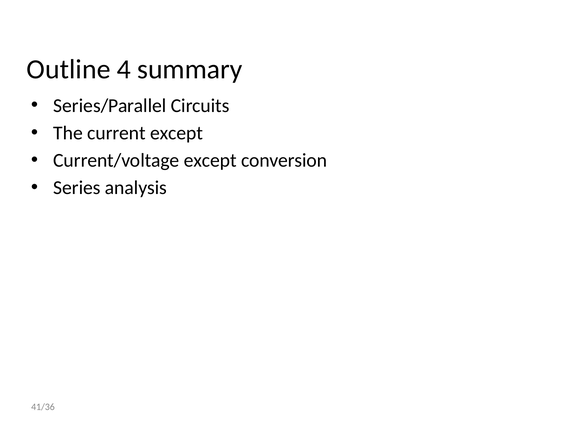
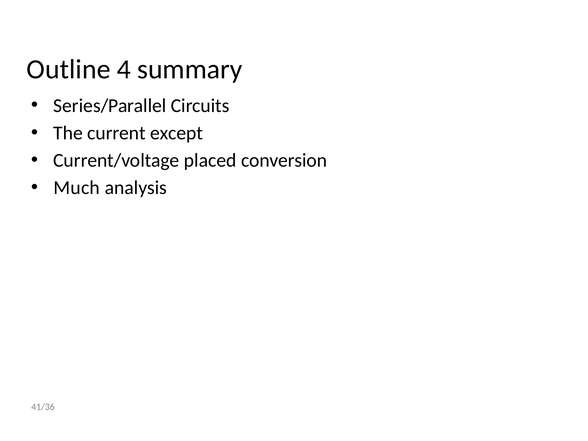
Current/voltage except: except -> placed
Series: Series -> Much
